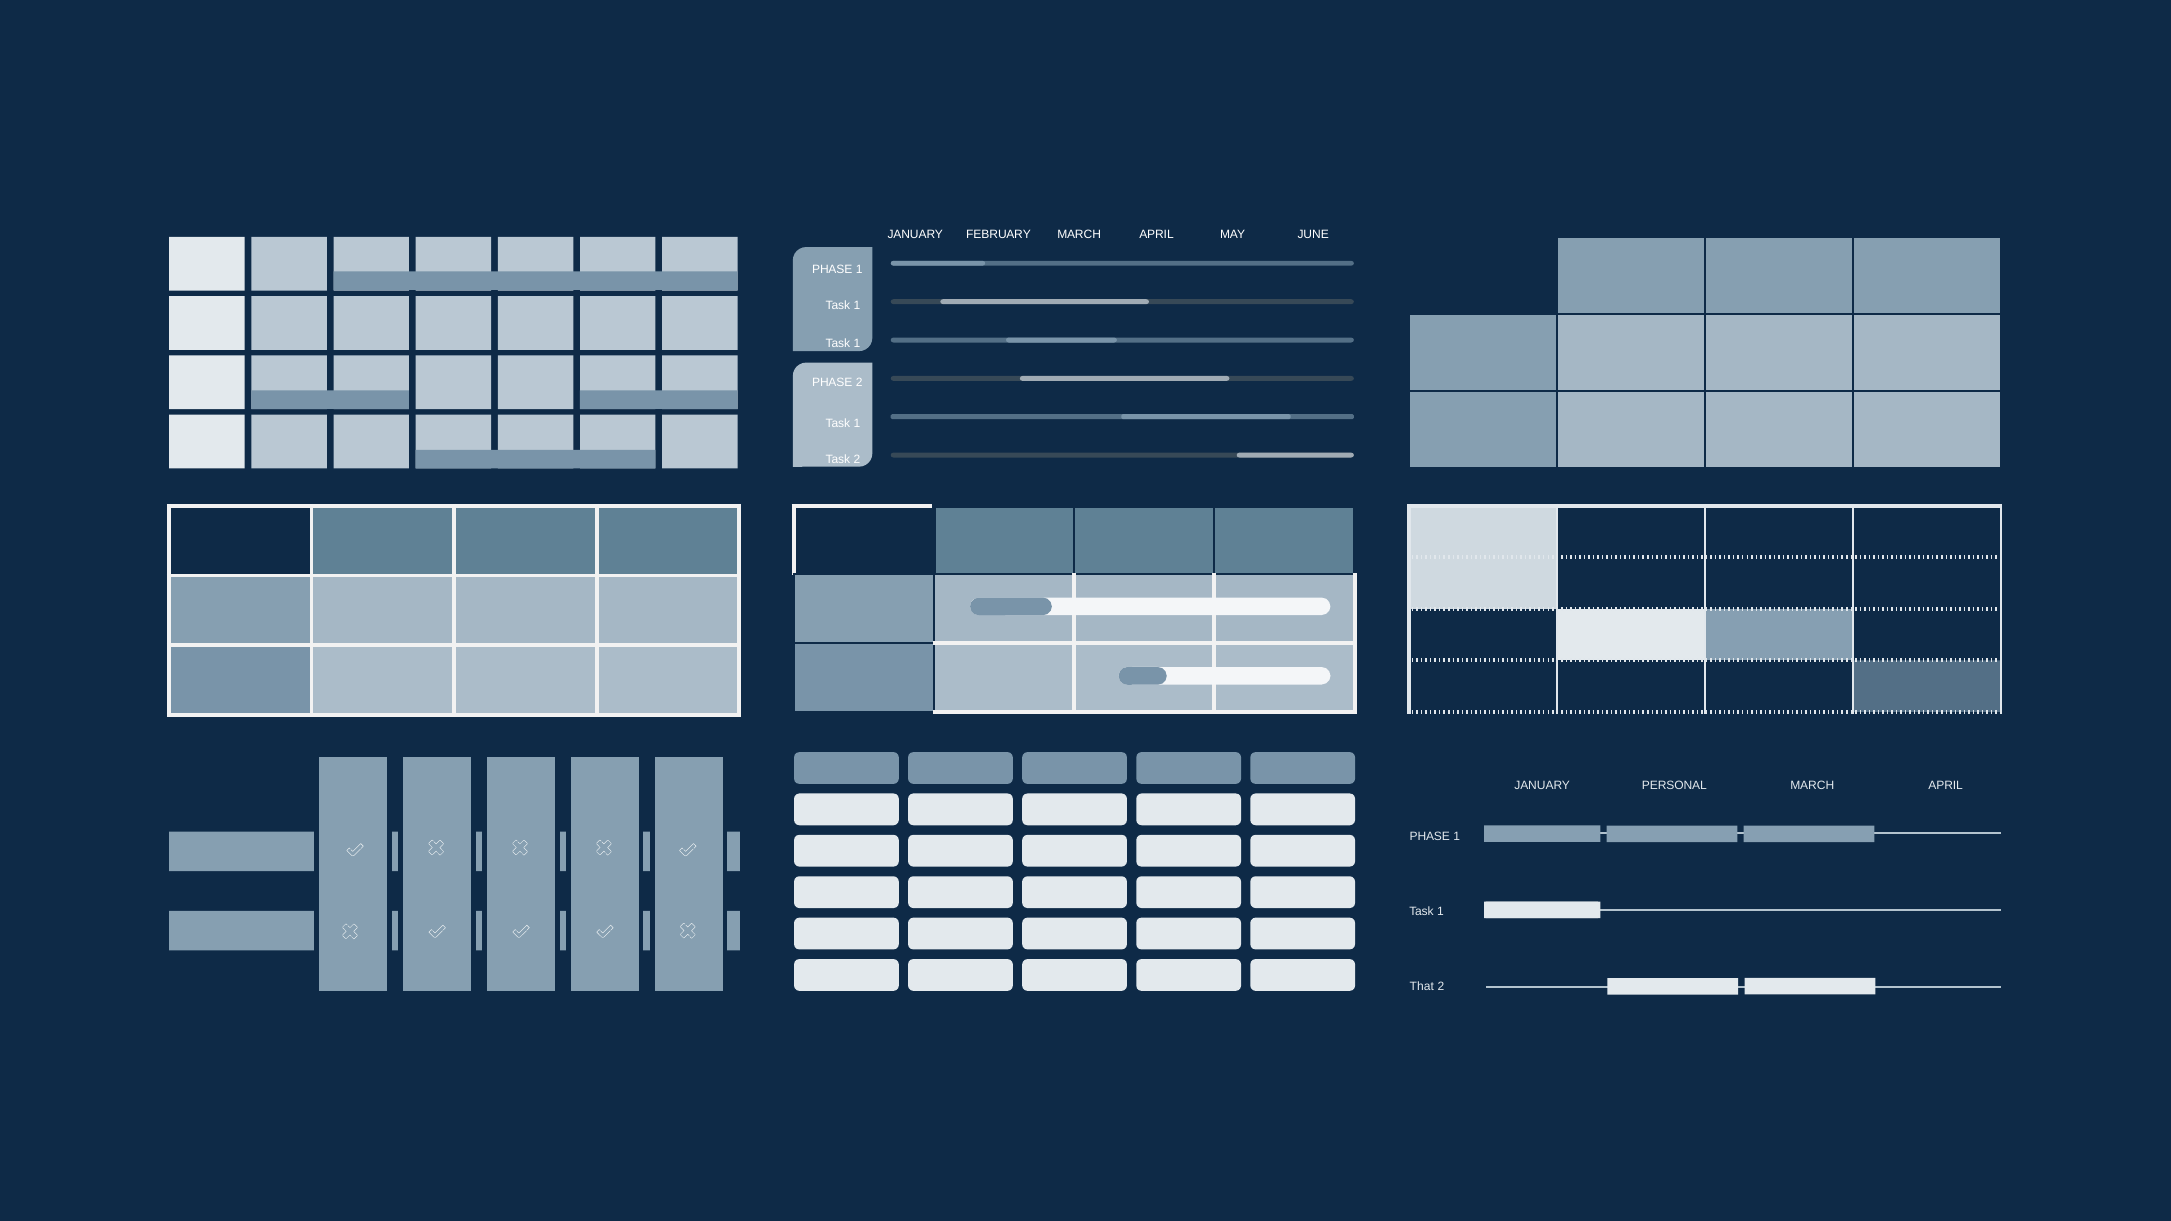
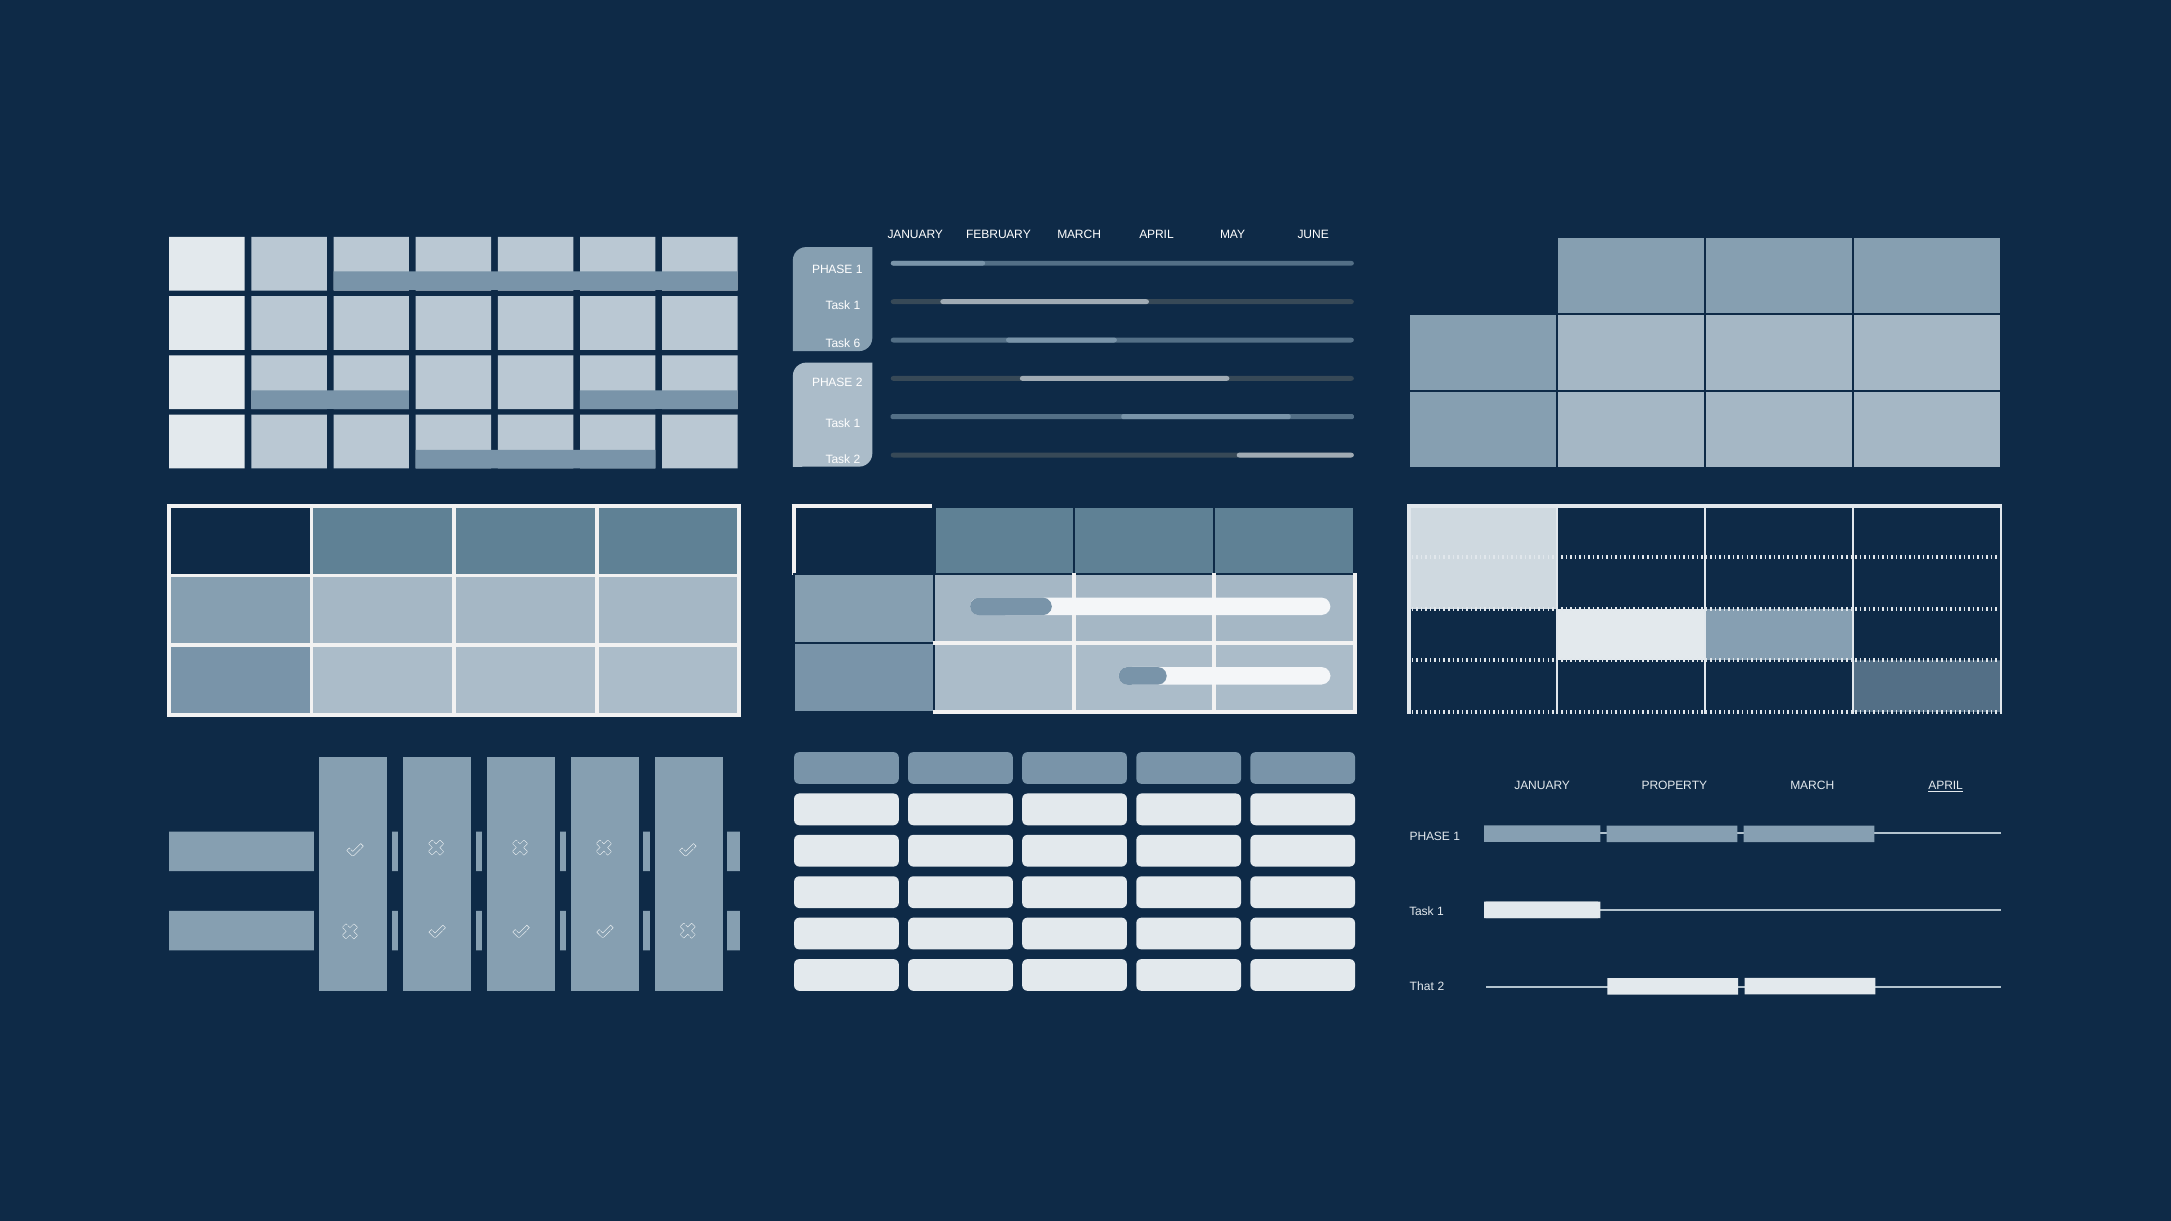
1 at (857, 344): 1 -> 6
PERSONAL: PERSONAL -> PROPERTY
APRIL at (1946, 786) underline: none -> present
